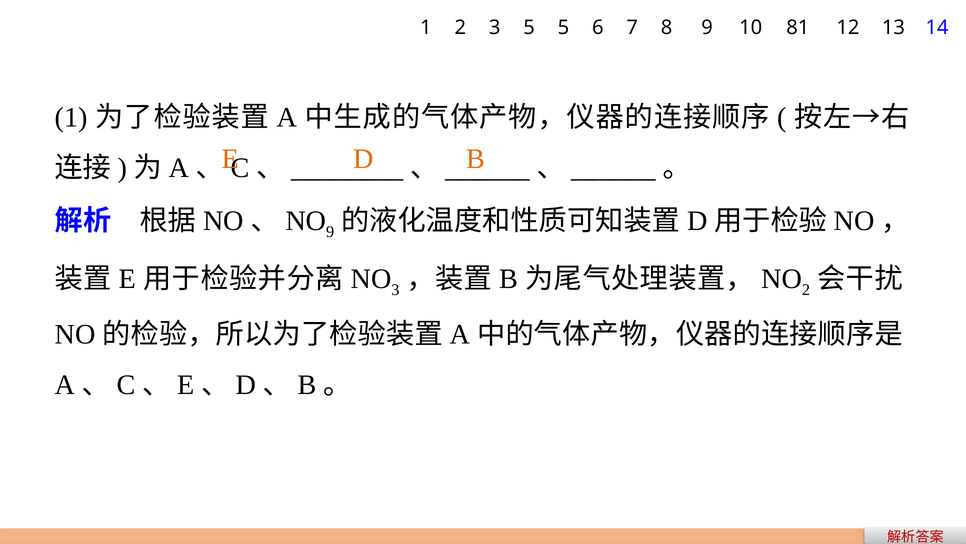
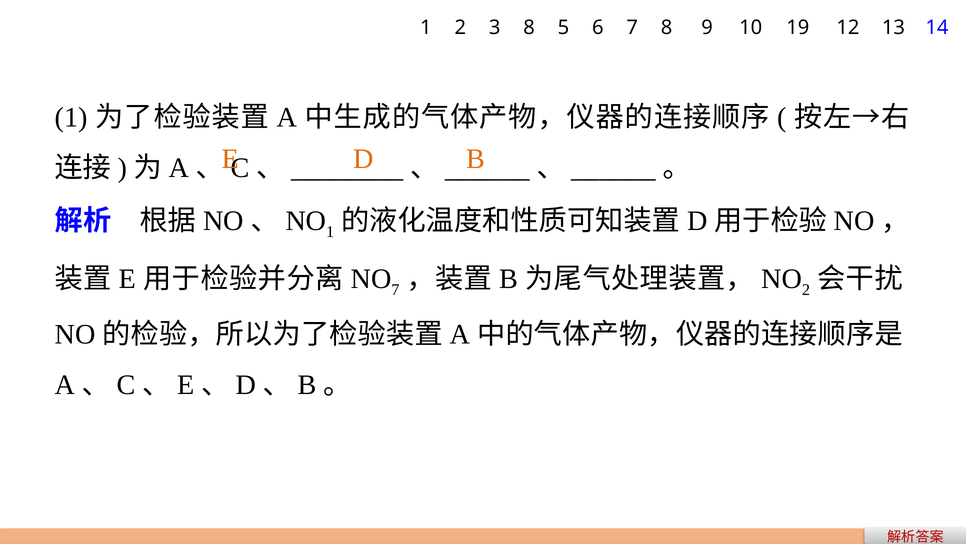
3 5: 5 -> 8
81: 81 -> 19
9 at (330, 232): 9 -> 1
3 at (395, 290): 3 -> 7
